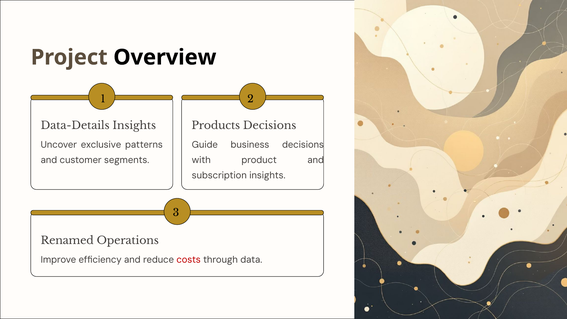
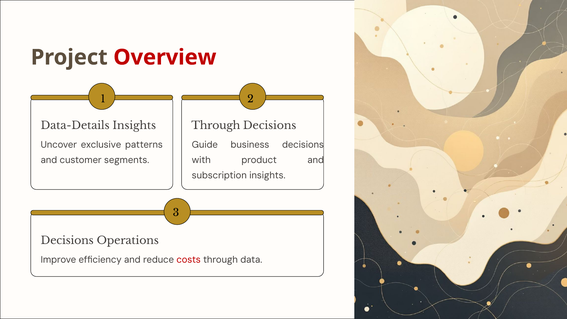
Overview colour: black -> red
Products at (216, 125): Products -> Through
Renamed at (67, 241): Renamed -> Decisions
